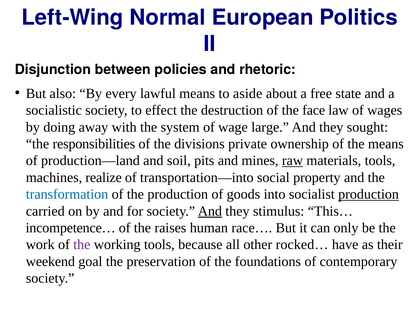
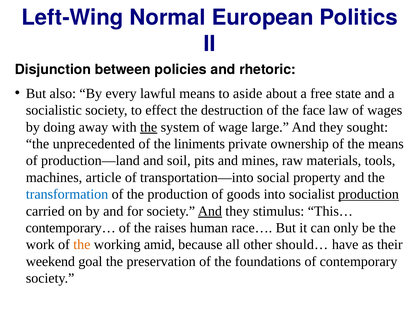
the at (149, 127) underline: none -> present
responsibilities: responsibilities -> unprecedented
divisions: divisions -> liniments
raw underline: present -> none
realize: realize -> article
incompetence…: incompetence… -> contemporary…
the at (82, 245) colour: purple -> orange
working tools: tools -> amid
rocked…: rocked… -> should…
